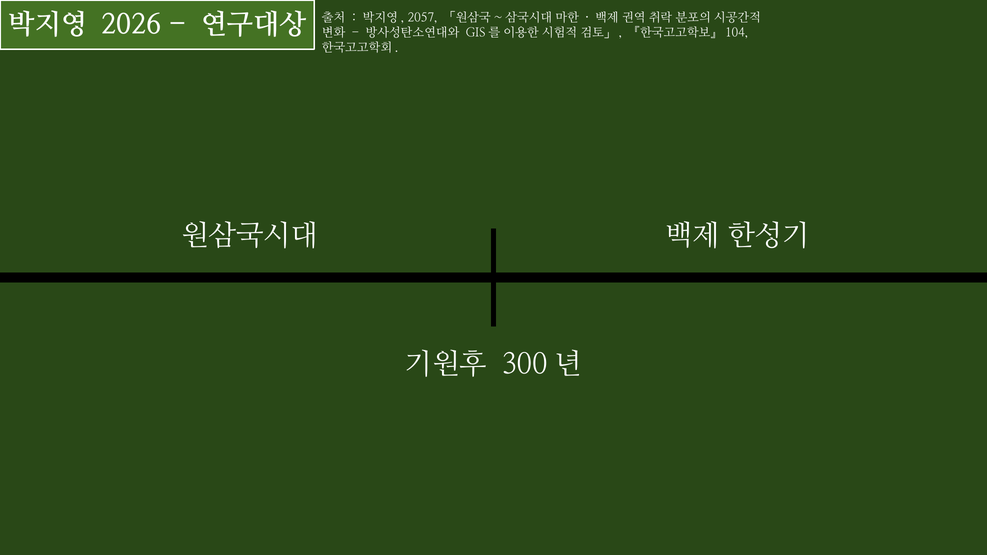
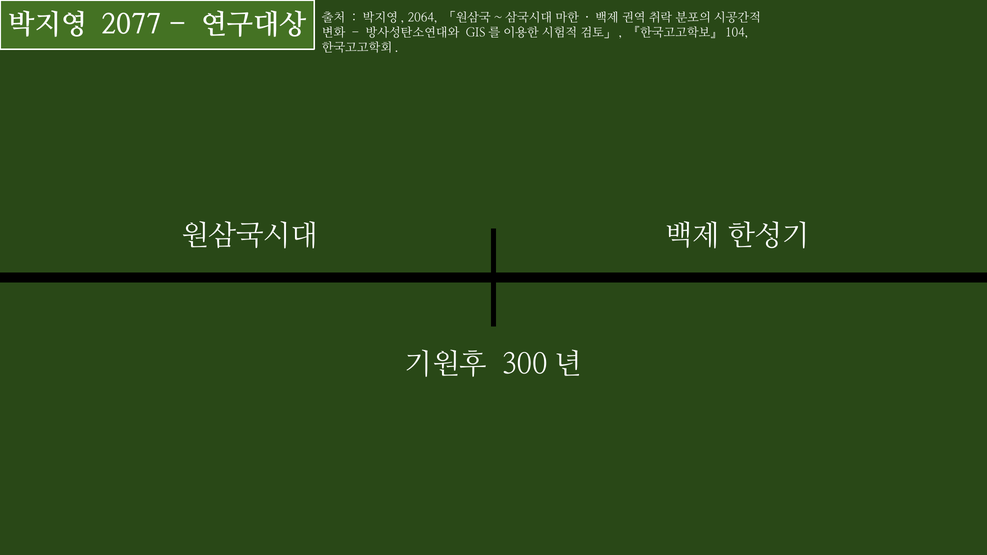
2026: 2026 -> 2077
2057: 2057 -> 2064
